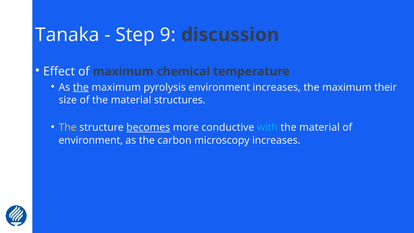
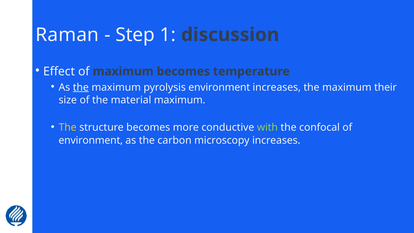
Tanaka: Tanaka -> Raman
9: 9 -> 1
maximum chemical: chemical -> becomes
material structures: structures -> maximum
becomes at (148, 128) underline: present -> none
with colour: light blue -> light green
material at (319, 128): material -> confocal
